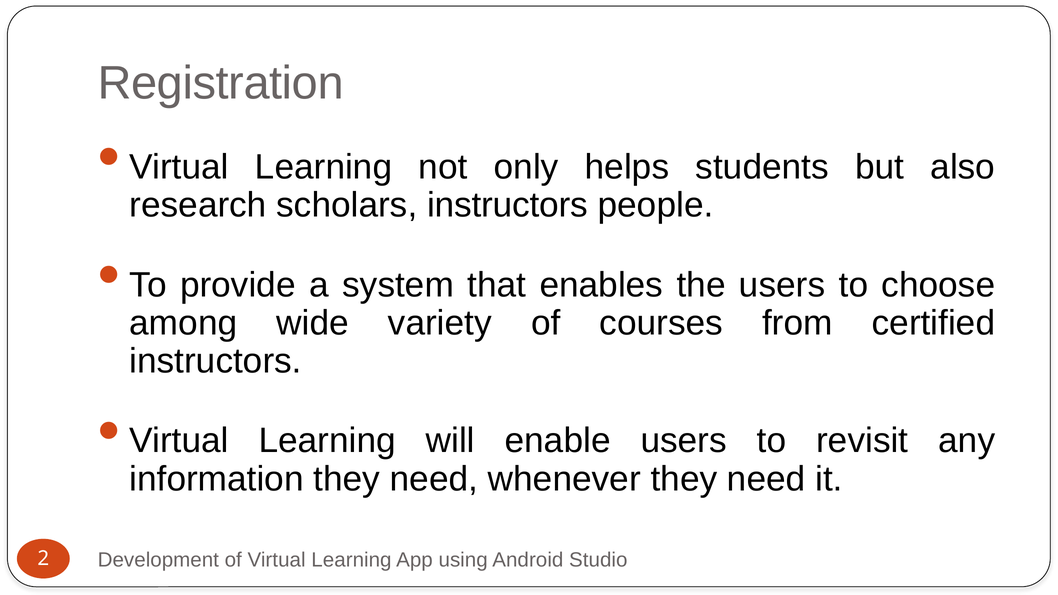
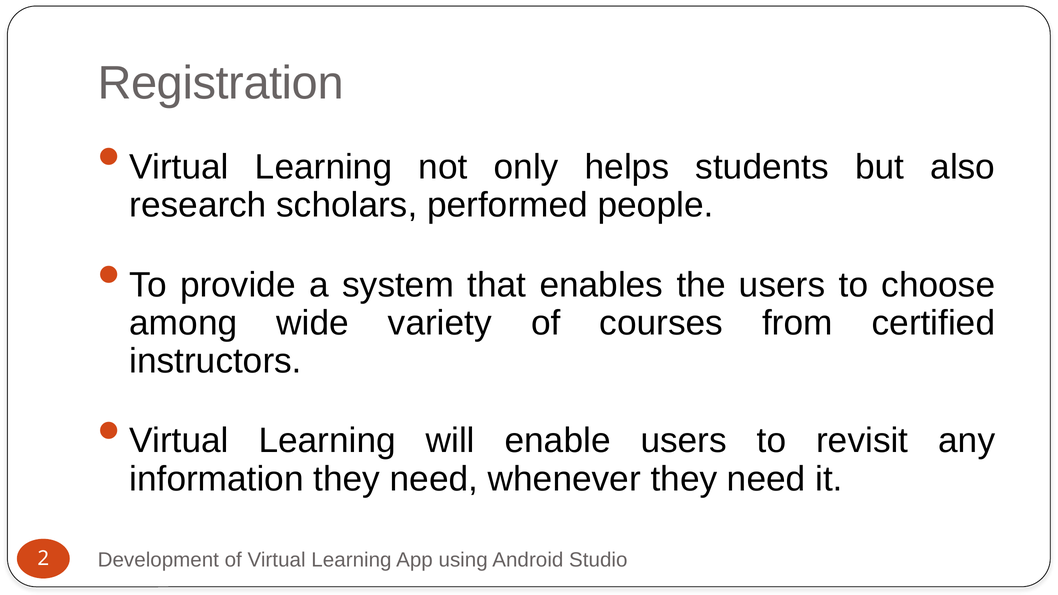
scholars instructors: instructors -> performed
